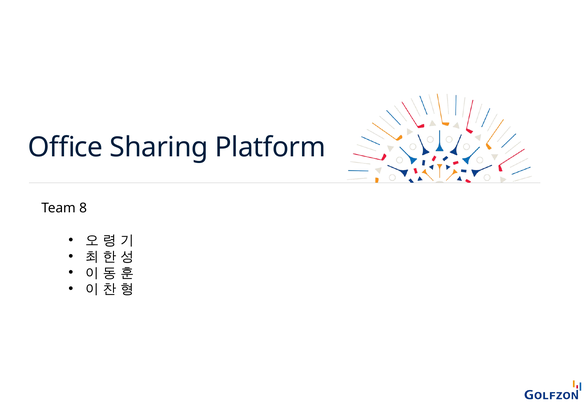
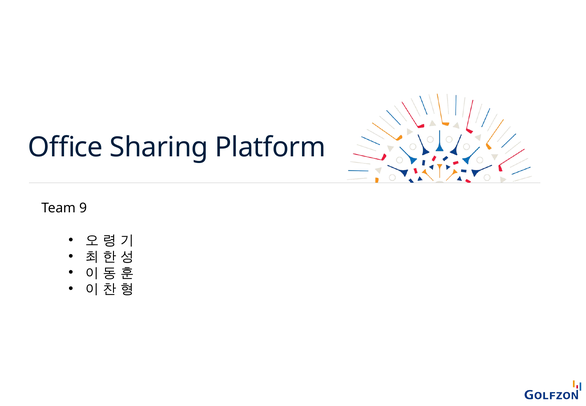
8: 8 -> 9
